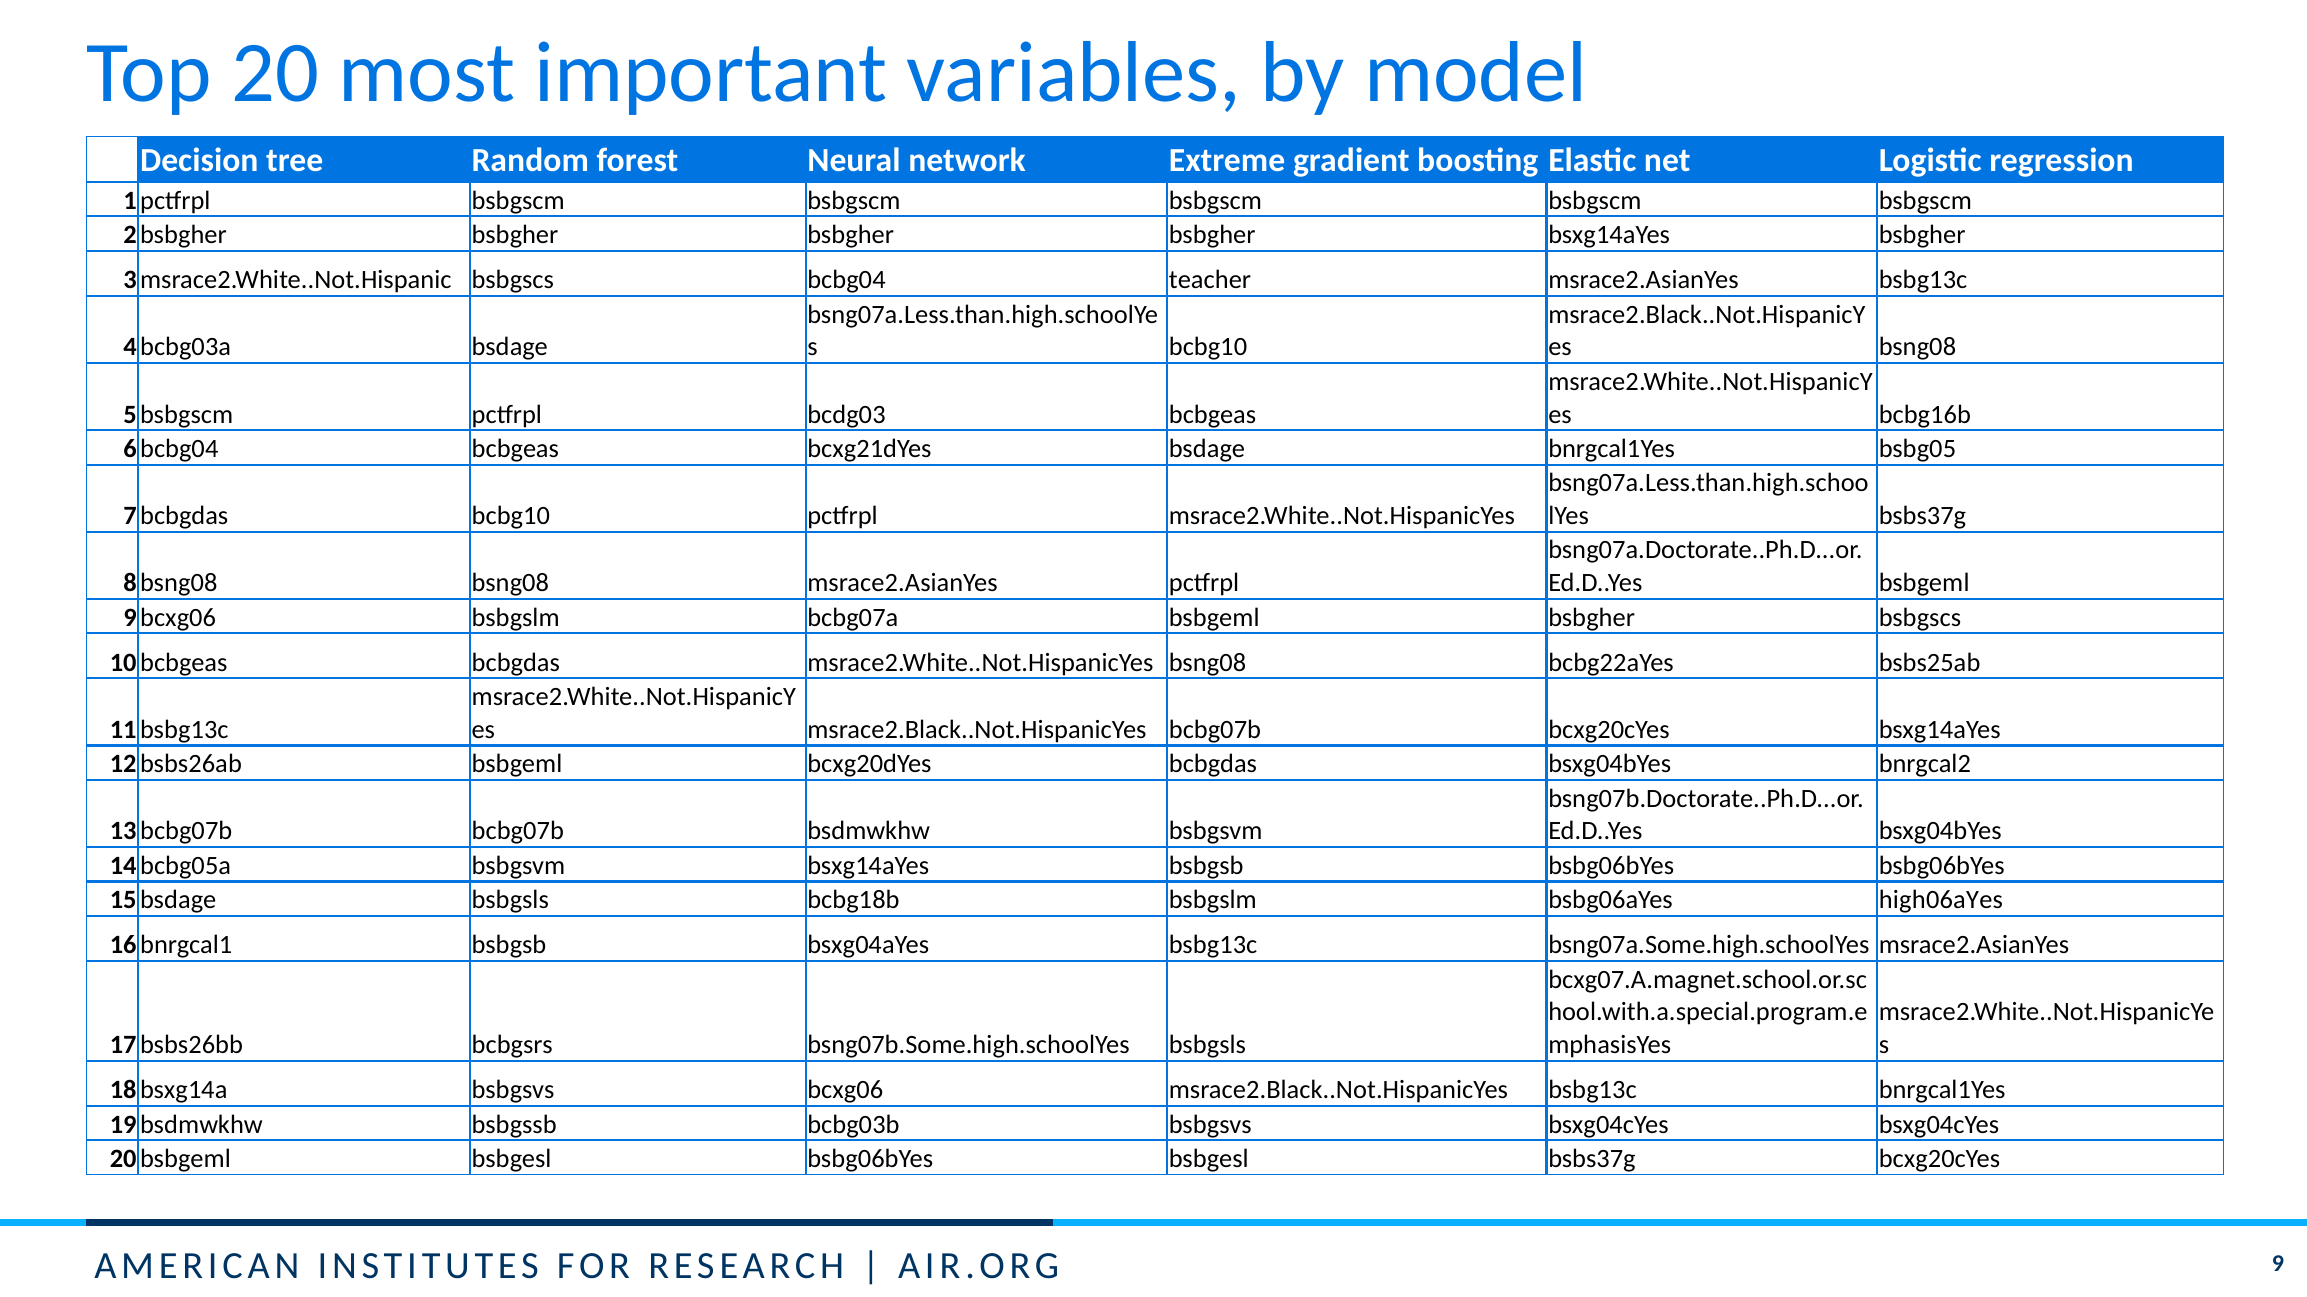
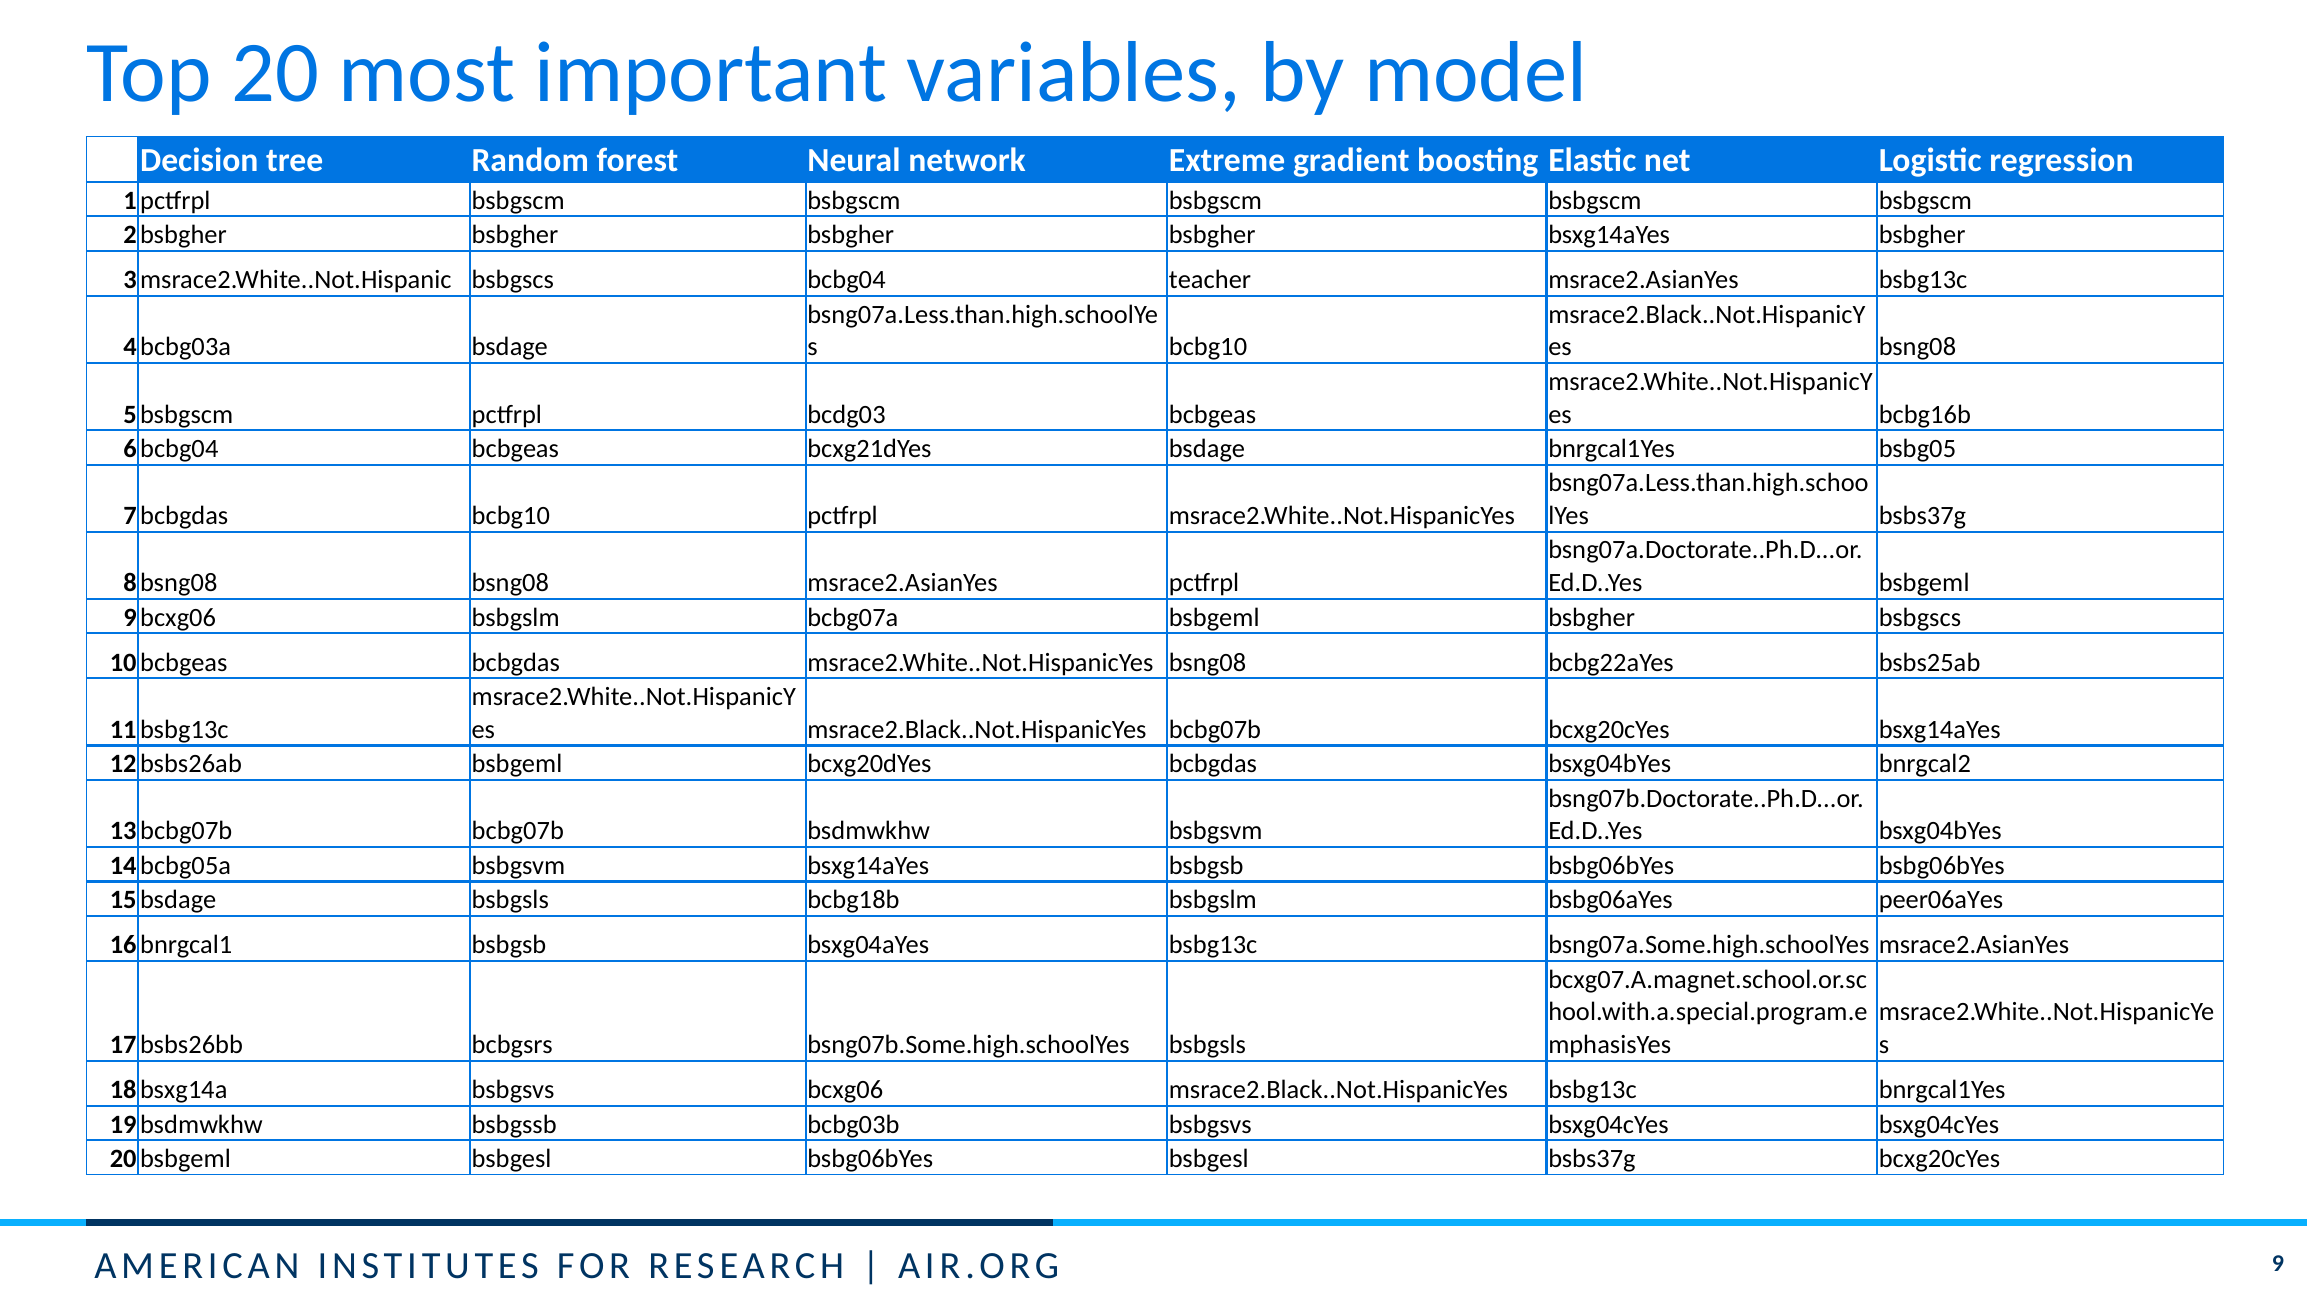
high06aYes: high06aYes -> peer06aYes
